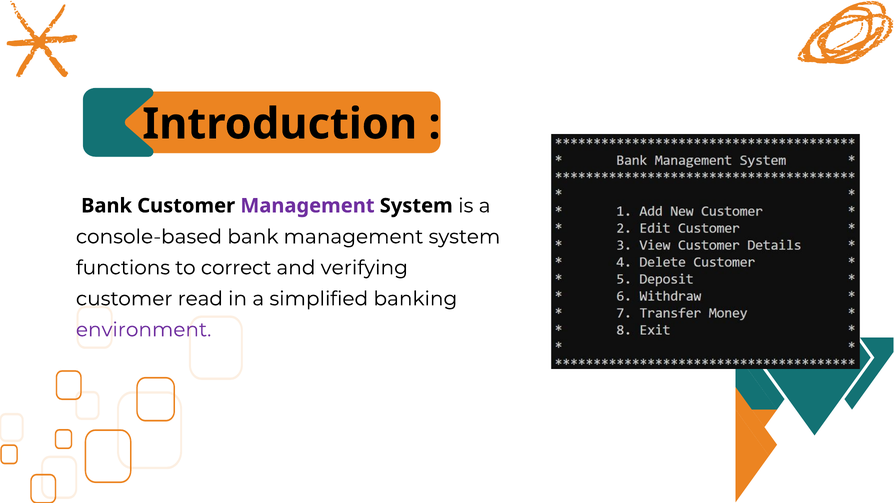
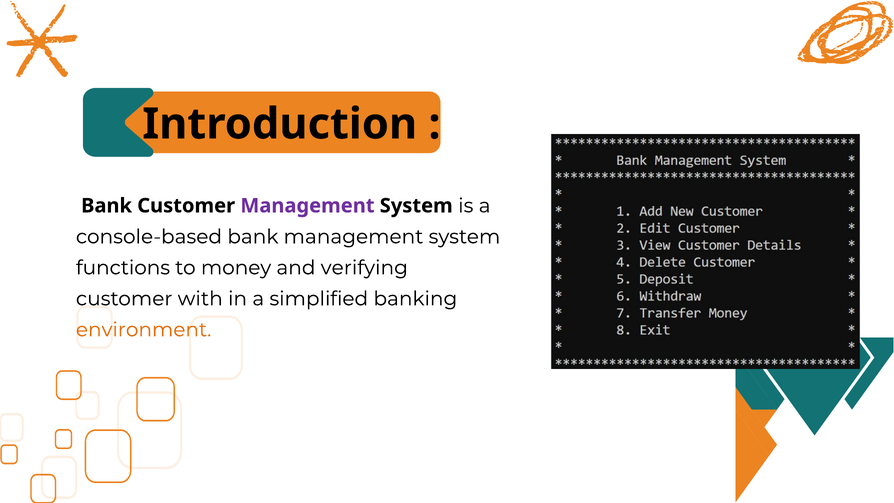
correct: correct -> money
read: read -> with
environment colour: purple -> orange
